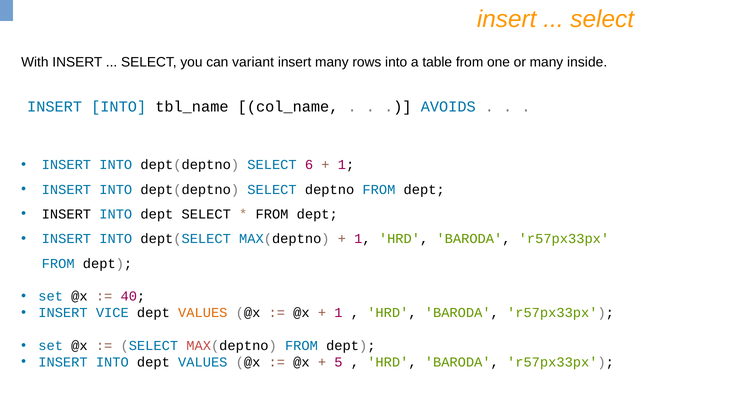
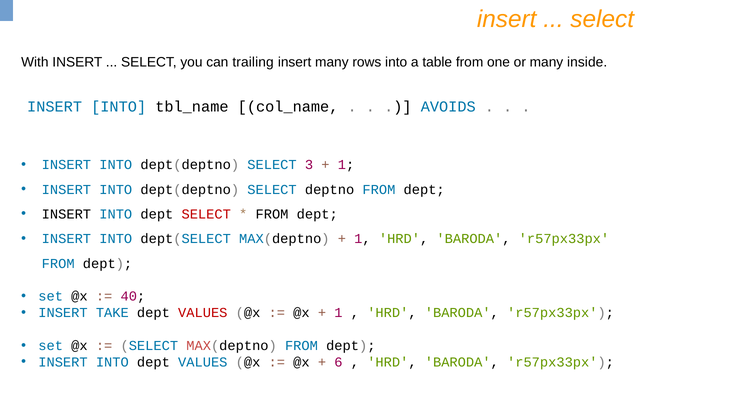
variant: variant -> trailing
6: 6 -> 3
SELECT at (206, 214) colour: black -> red
VICE: VICE -> TAKE
VALUES at (203, 313) colour: orange -> red
5: 5 -> 6
